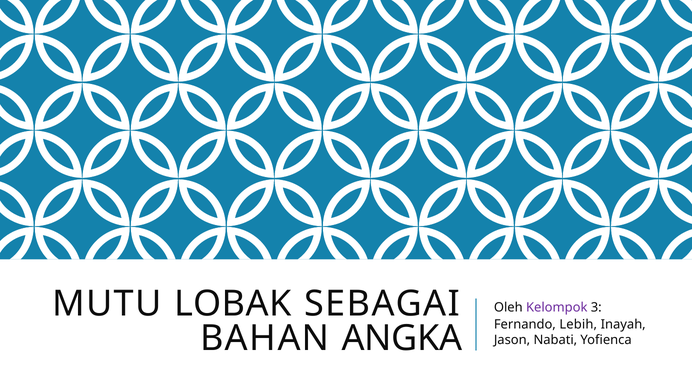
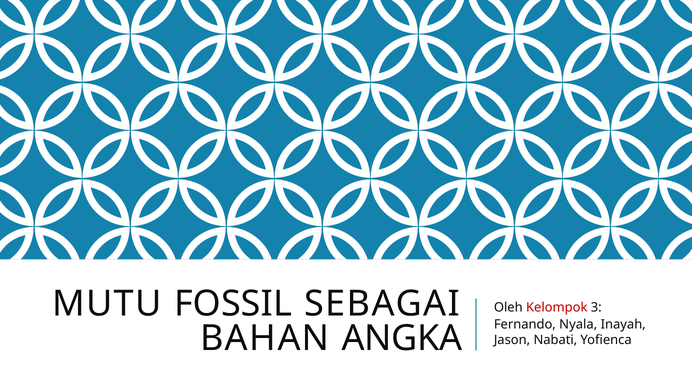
LOBAK: LOBAK -> FOSSIL
Kelompok colour: purple -> red
Lebih: Lebih -> Nyala
